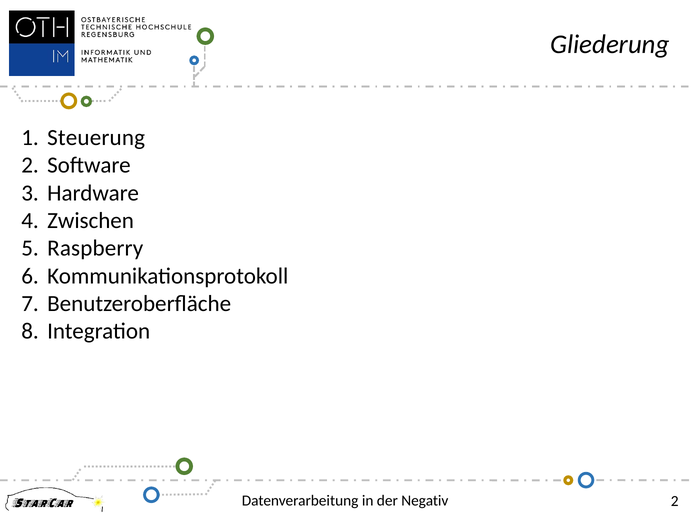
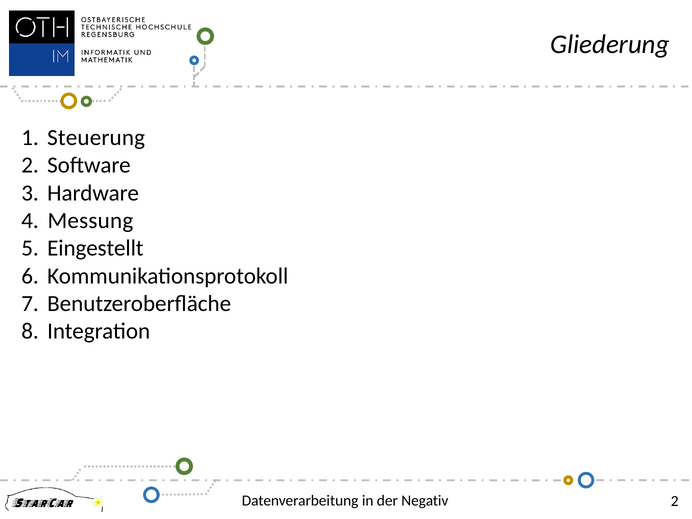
Zwischen: Zwischen -> Messung
Raspberry: Raspberry -> Eingestellt
